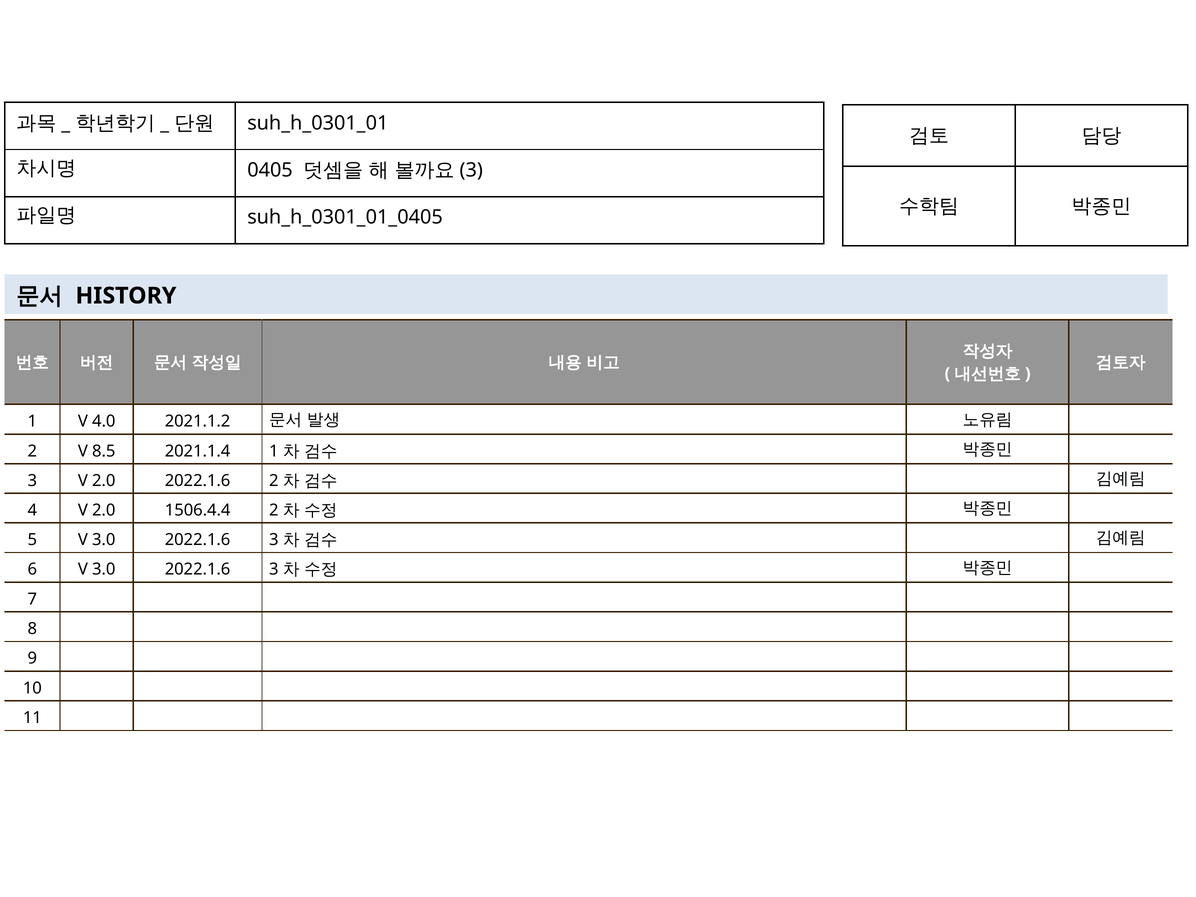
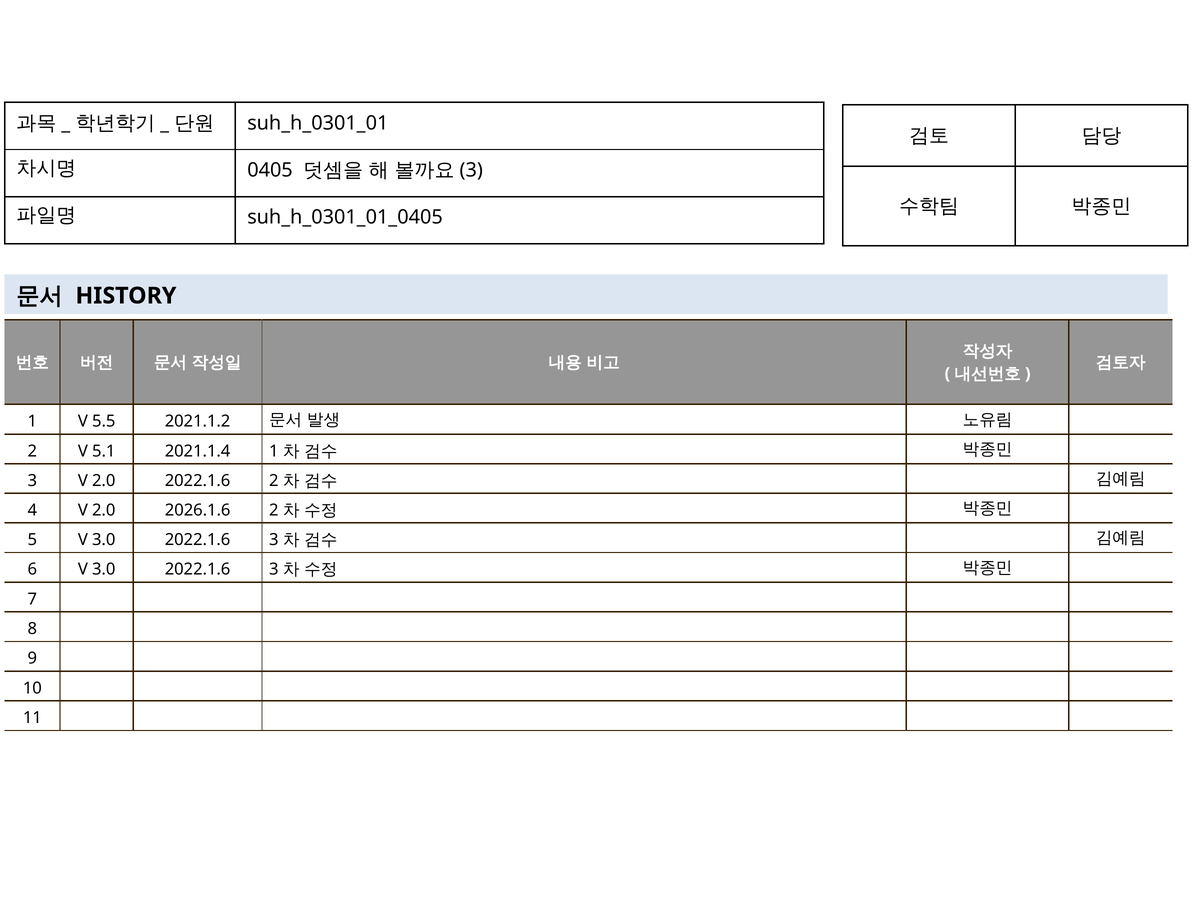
4.0: 4.0 -> 5.5
8.5: 8.5 -> 5.1
1506.4.4: 1506.4.4 -> 2026.1.6
